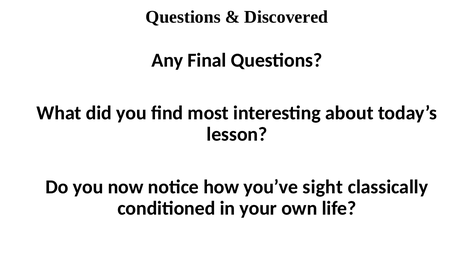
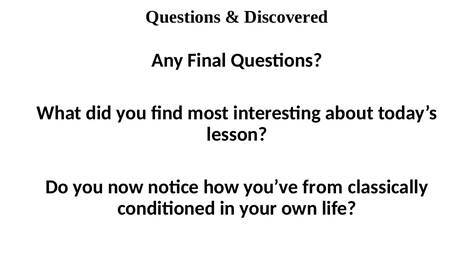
sight: sight -> from
